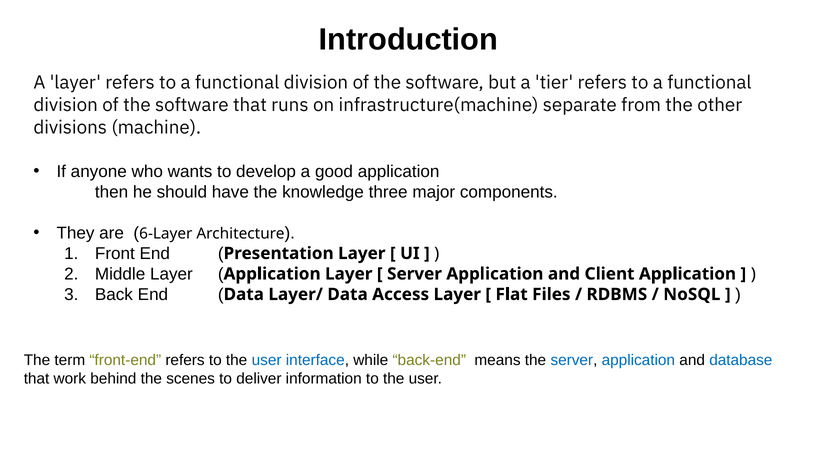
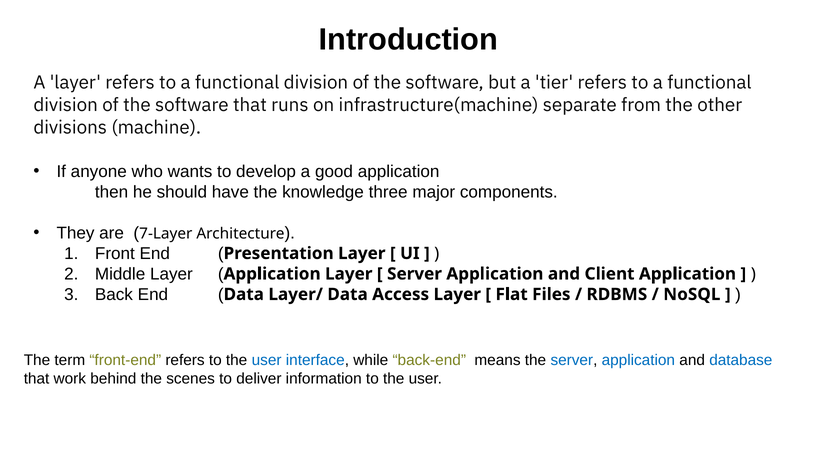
6-Layer: 6-Layer -> 7-Layer
